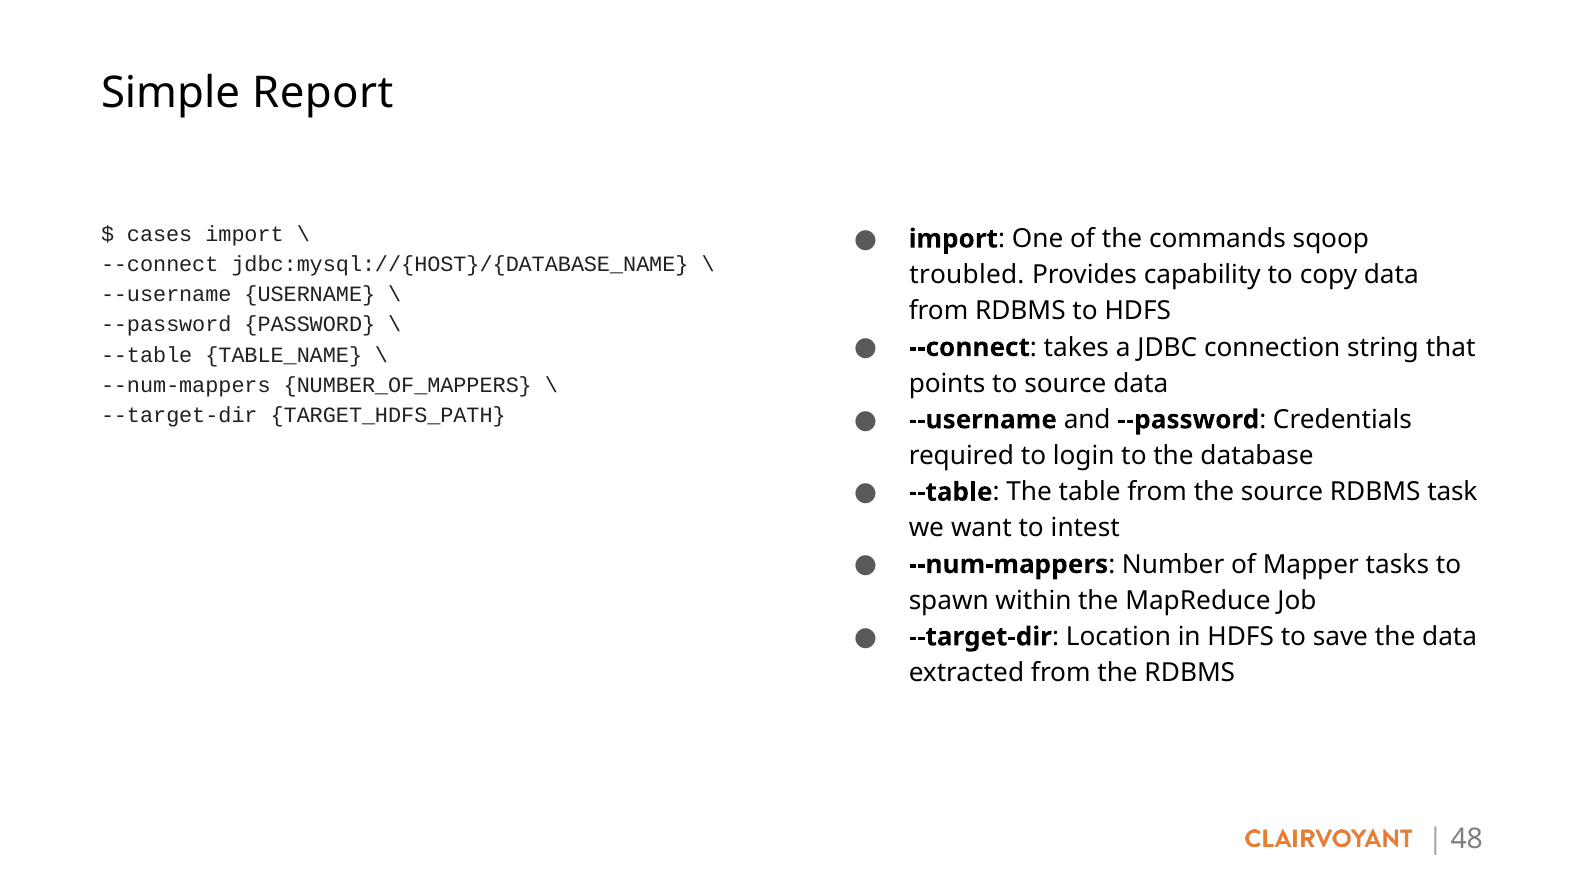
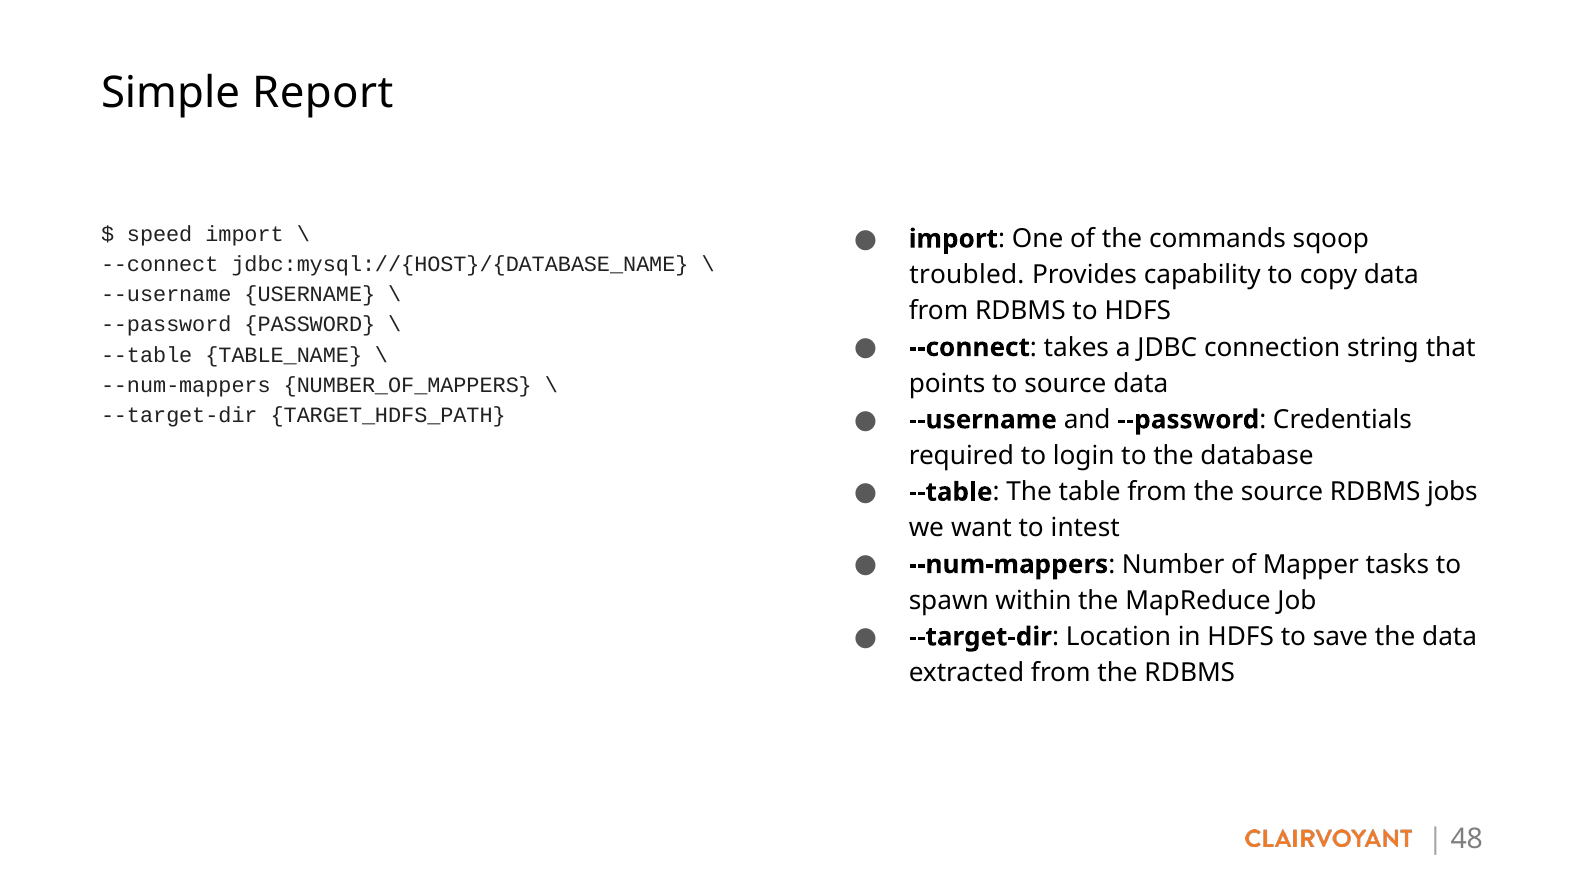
cases: cases -> speed
task: task -> jobs
